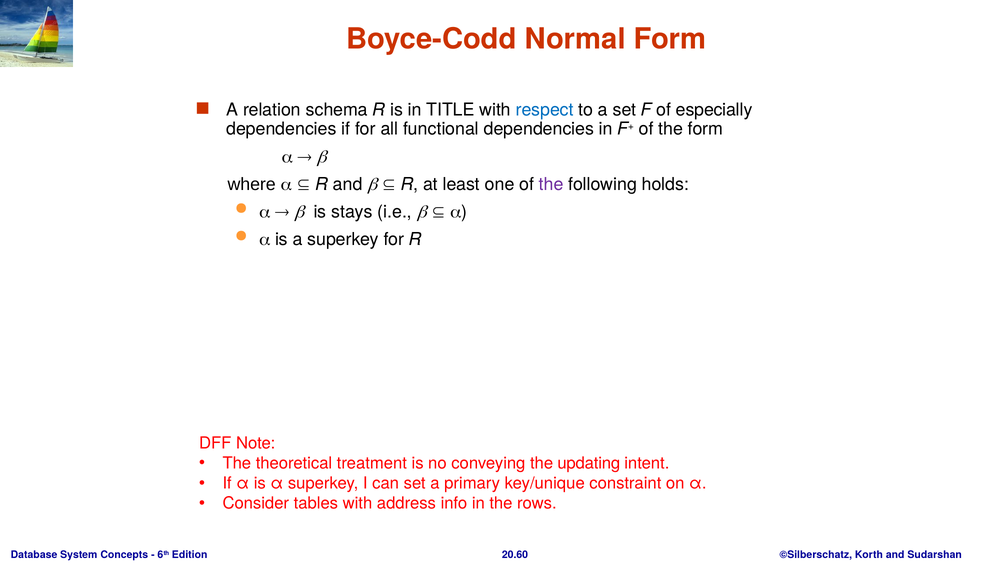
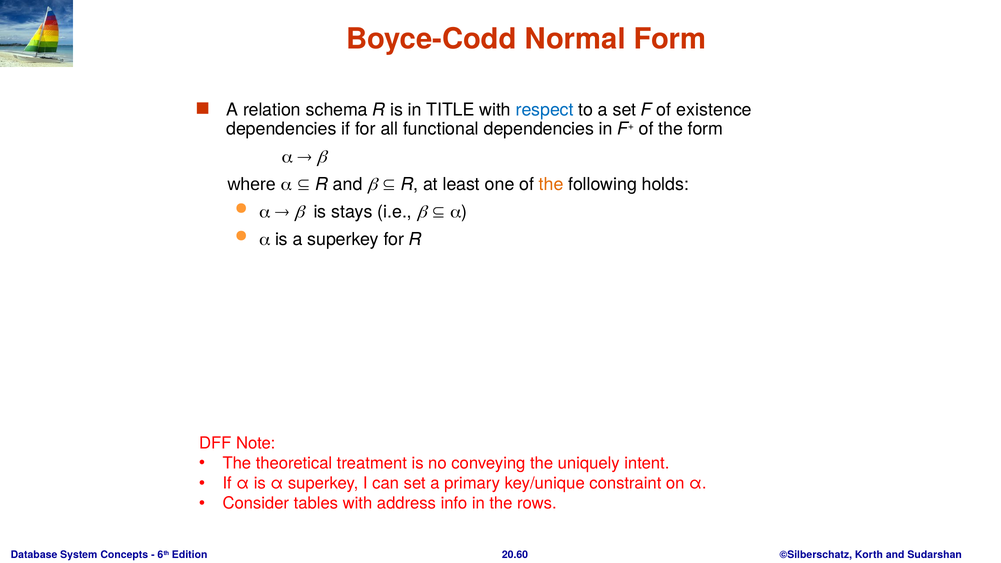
especially: especially -> existence
the at (551, 184) colour: purple -> orange
updating: updating -> uniquely
